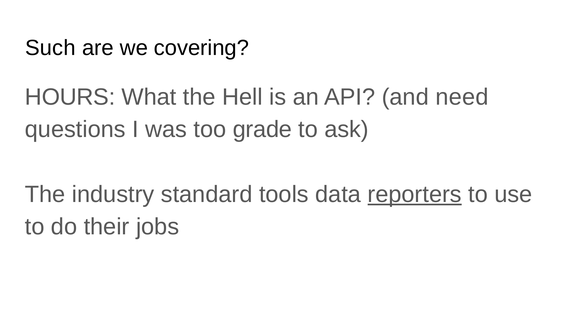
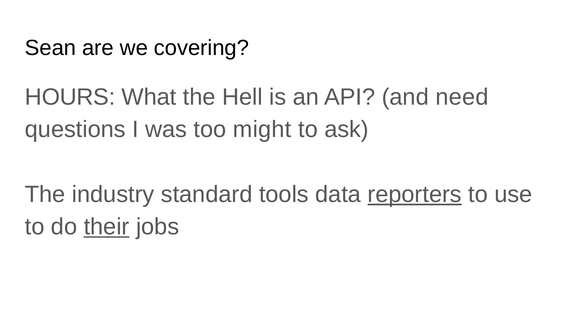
Such: Such -> Sean
grade: grade -> might
their underline: none -> present
